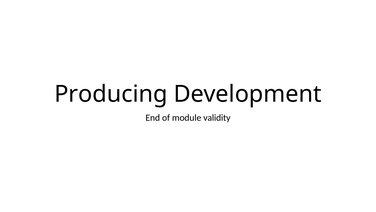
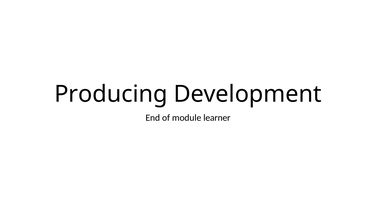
validity: validity -> learner
